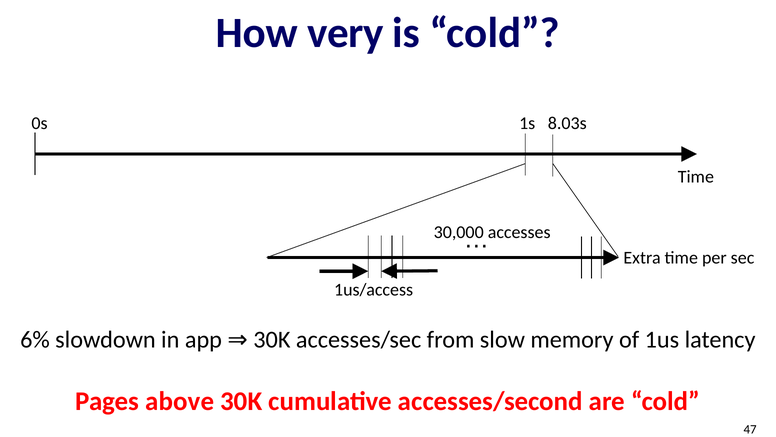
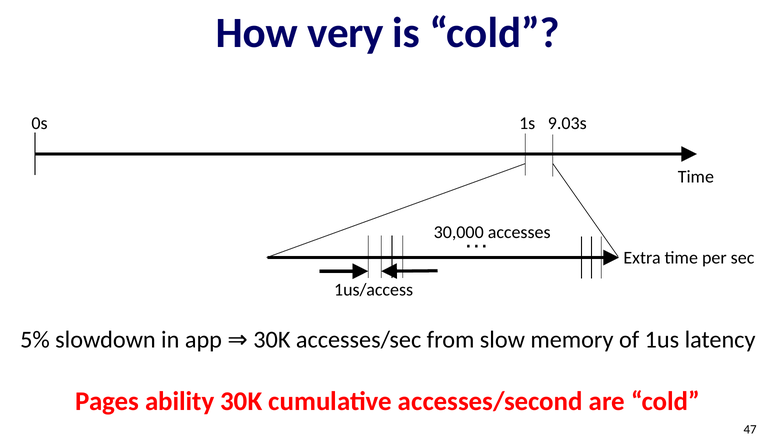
8.03s: 8.03s -> 9.03s
6%: 6% -> 5%
above: above -> ability
